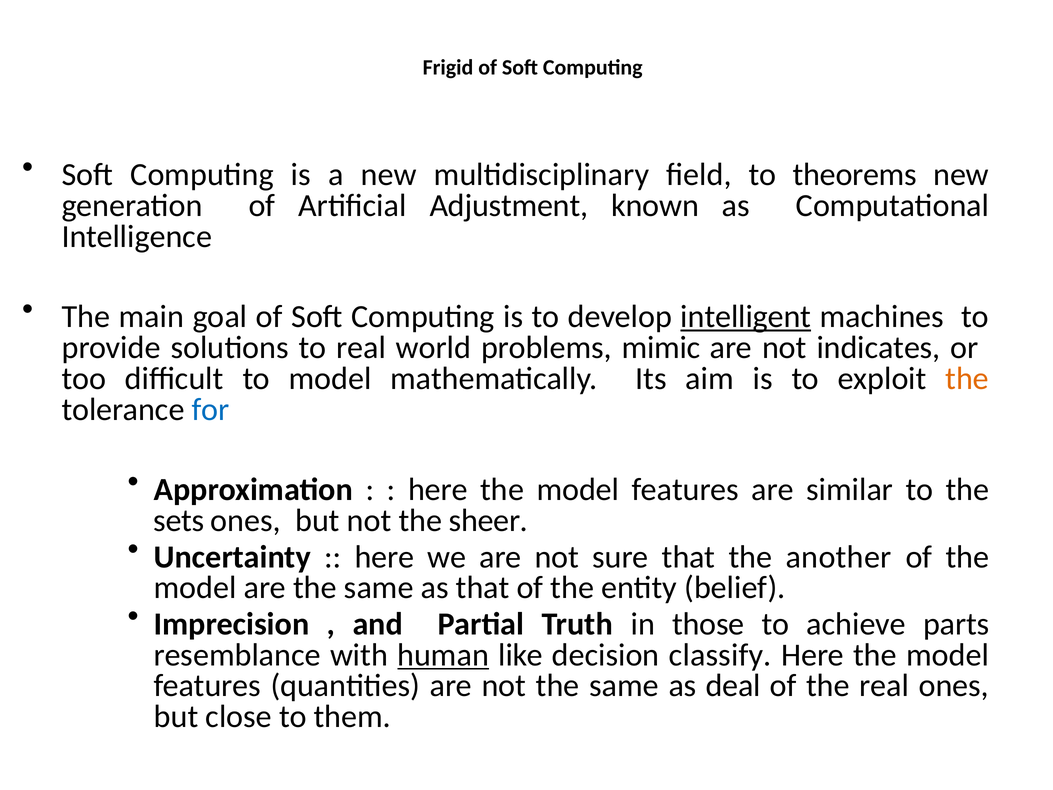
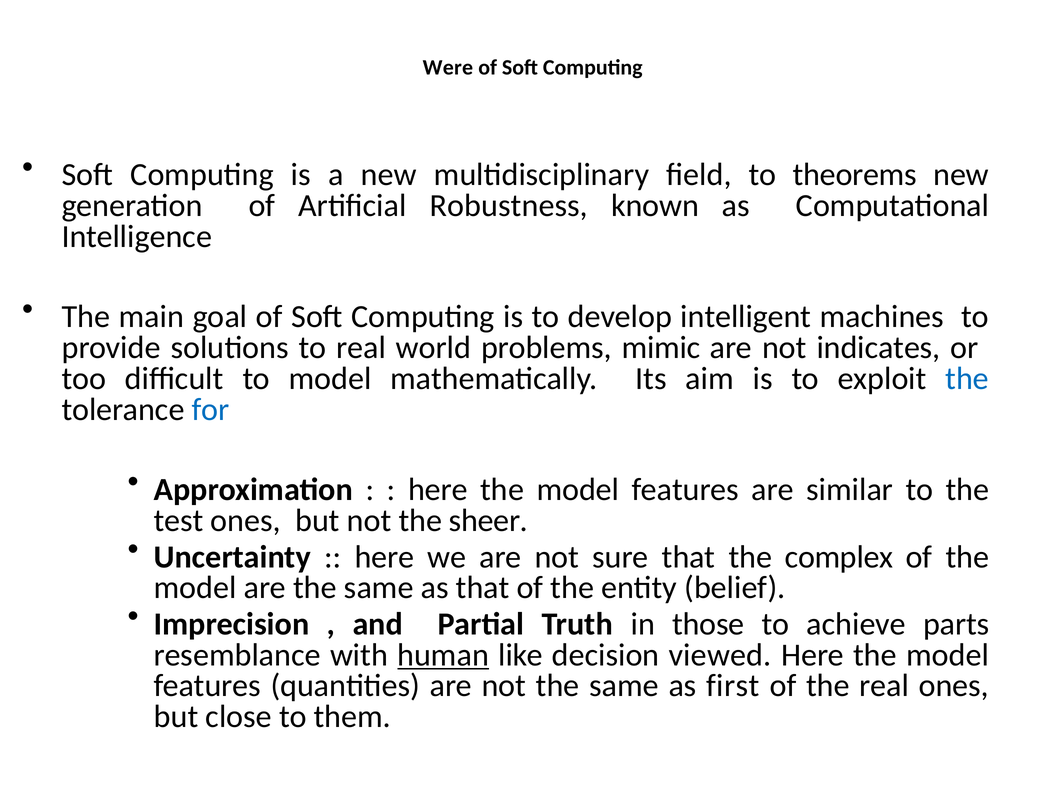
Frigid: Frigid -> Were
Adjustment: Adjustment -> Robustness
intelligent underline: present -> none
the at (967, 379) colour: orange -> blue
sets: sets -> test
another: another -> complex
classify: classify -> viewed
deal: deal -> first
